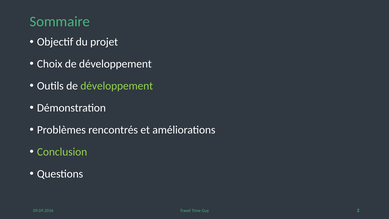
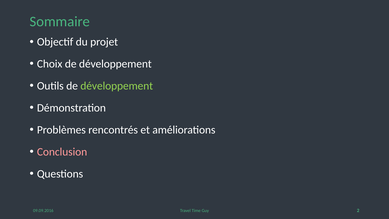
Conclusion colour: light green -> pink
